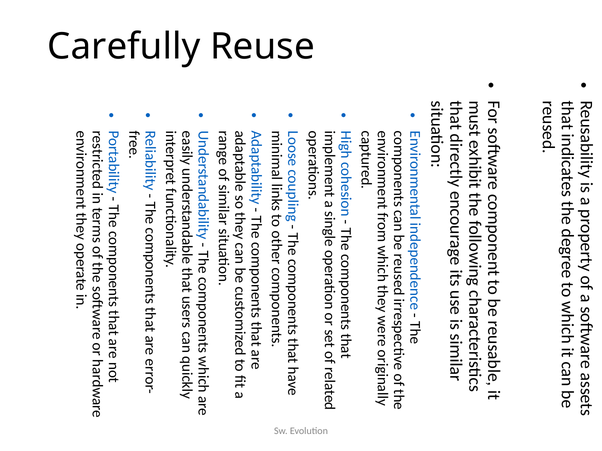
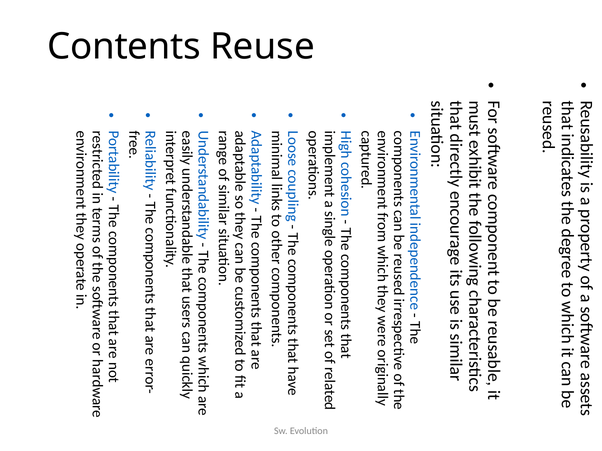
Carefully: Carefully -> Contents
